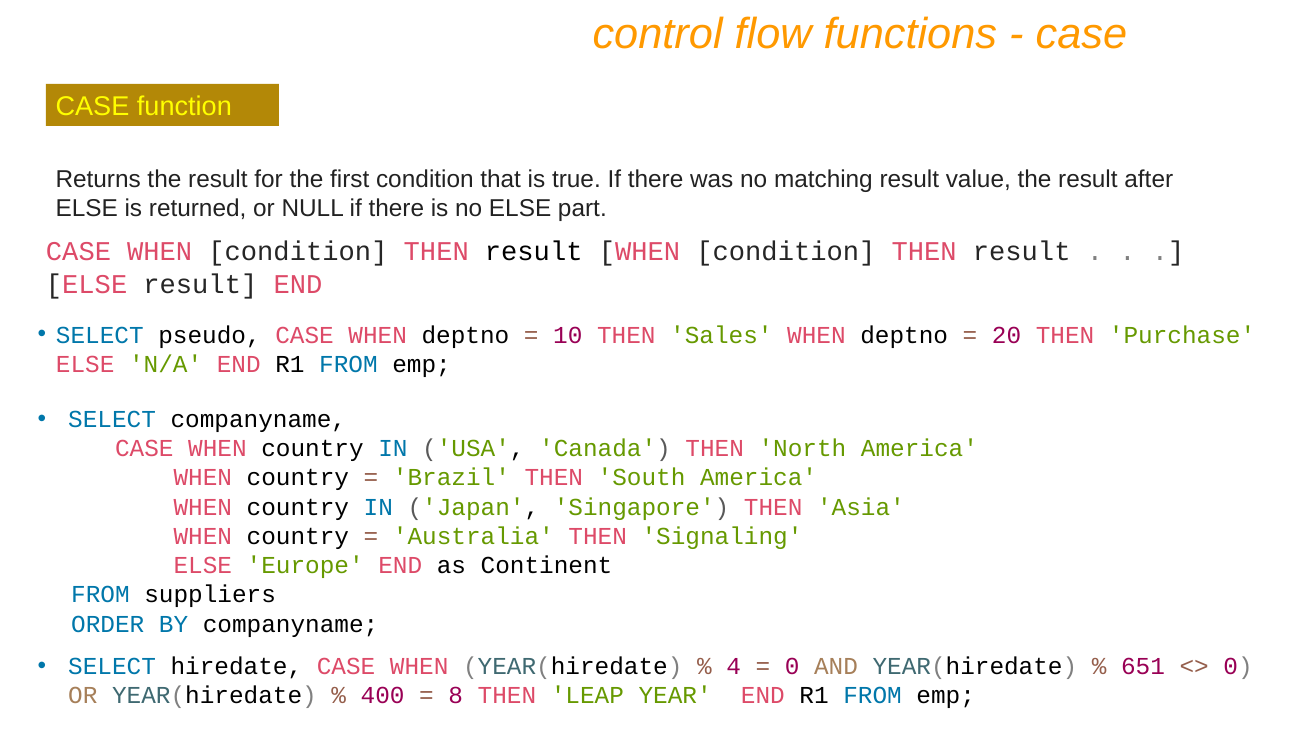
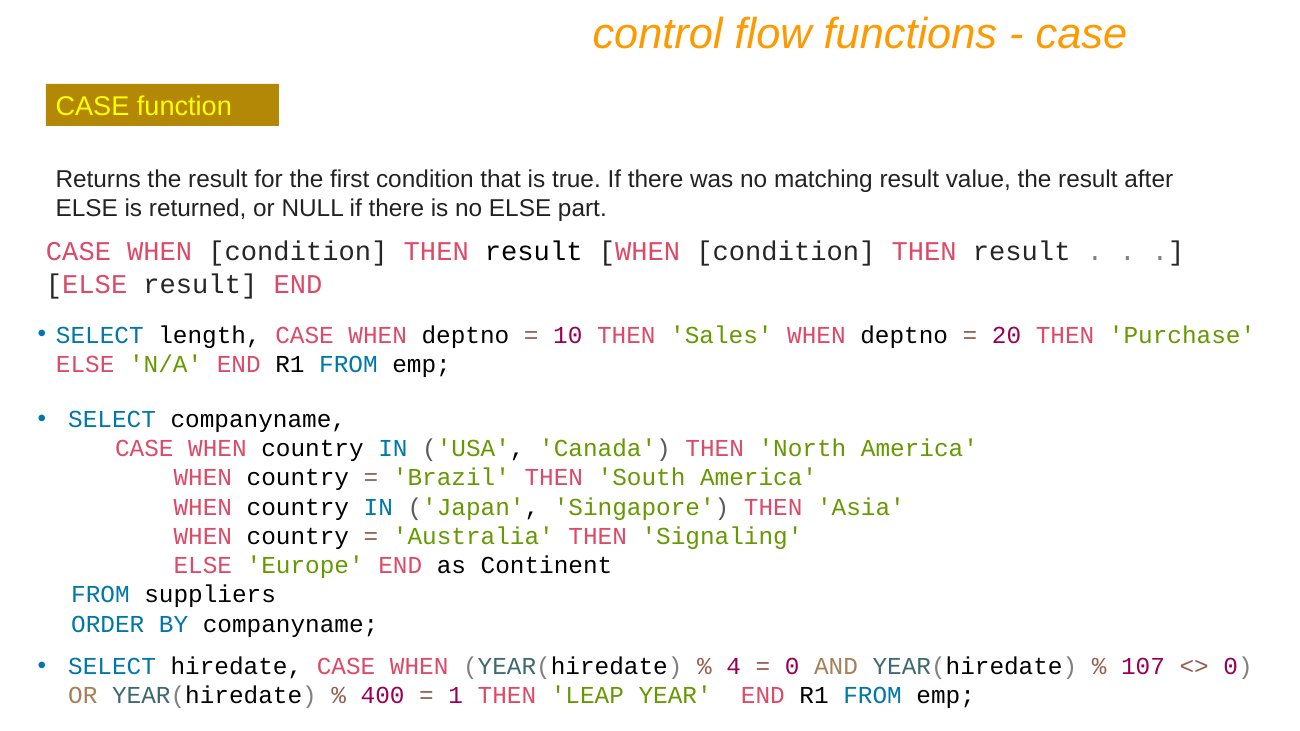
pseudo: pseudo -> length
651: 651 -> 107
8: 8 -> 1
